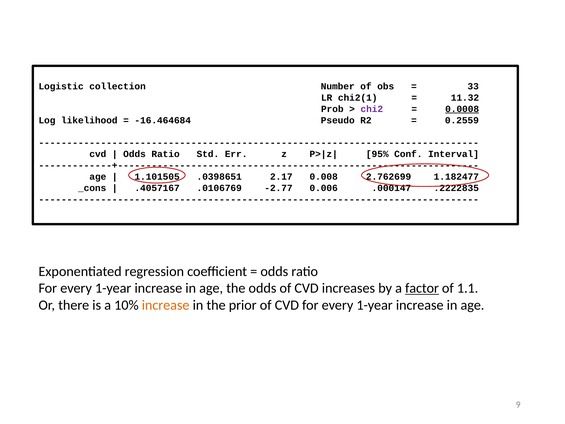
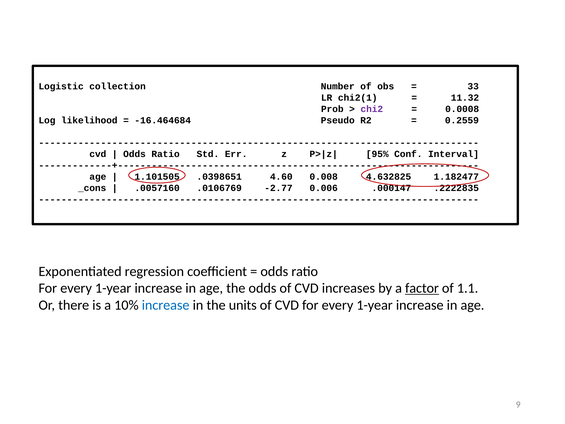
0.0008 underline: present -> none
2.17: 2.17 -> 4.60
2.762699: 2.762699 -> 4.632825
.4057167: .4057167 -> .0057160
increase at (166, 305) colour: orange -> blue
prior: prior -> units
